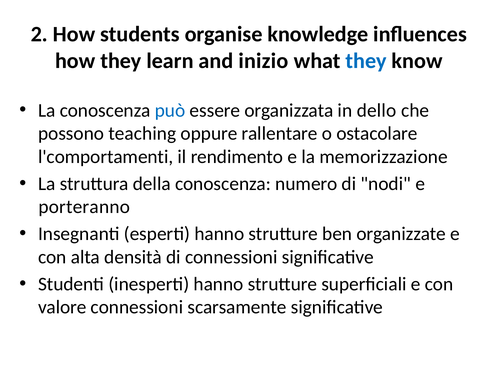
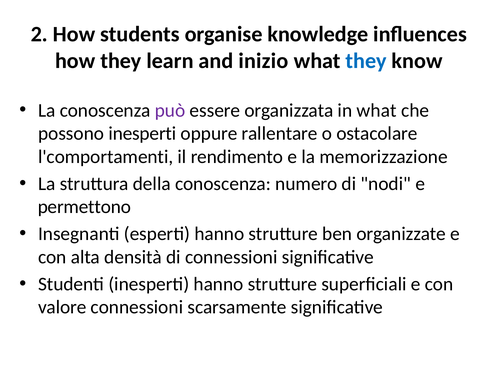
può colour: blue -> purple
in dello: dello -> what
possono teaching: teaching -> inesperti
porteranno: porteranno -> permettono
